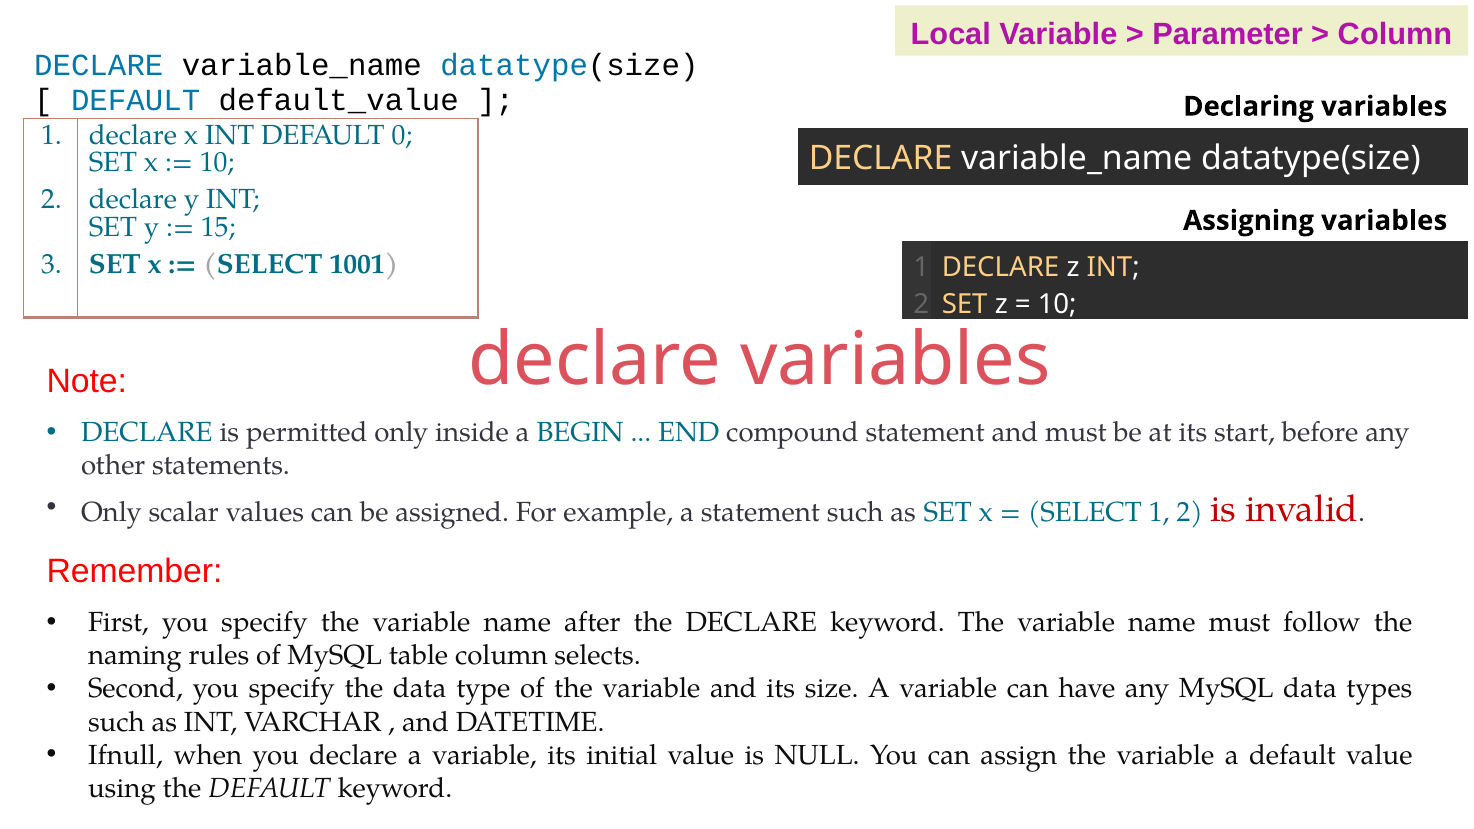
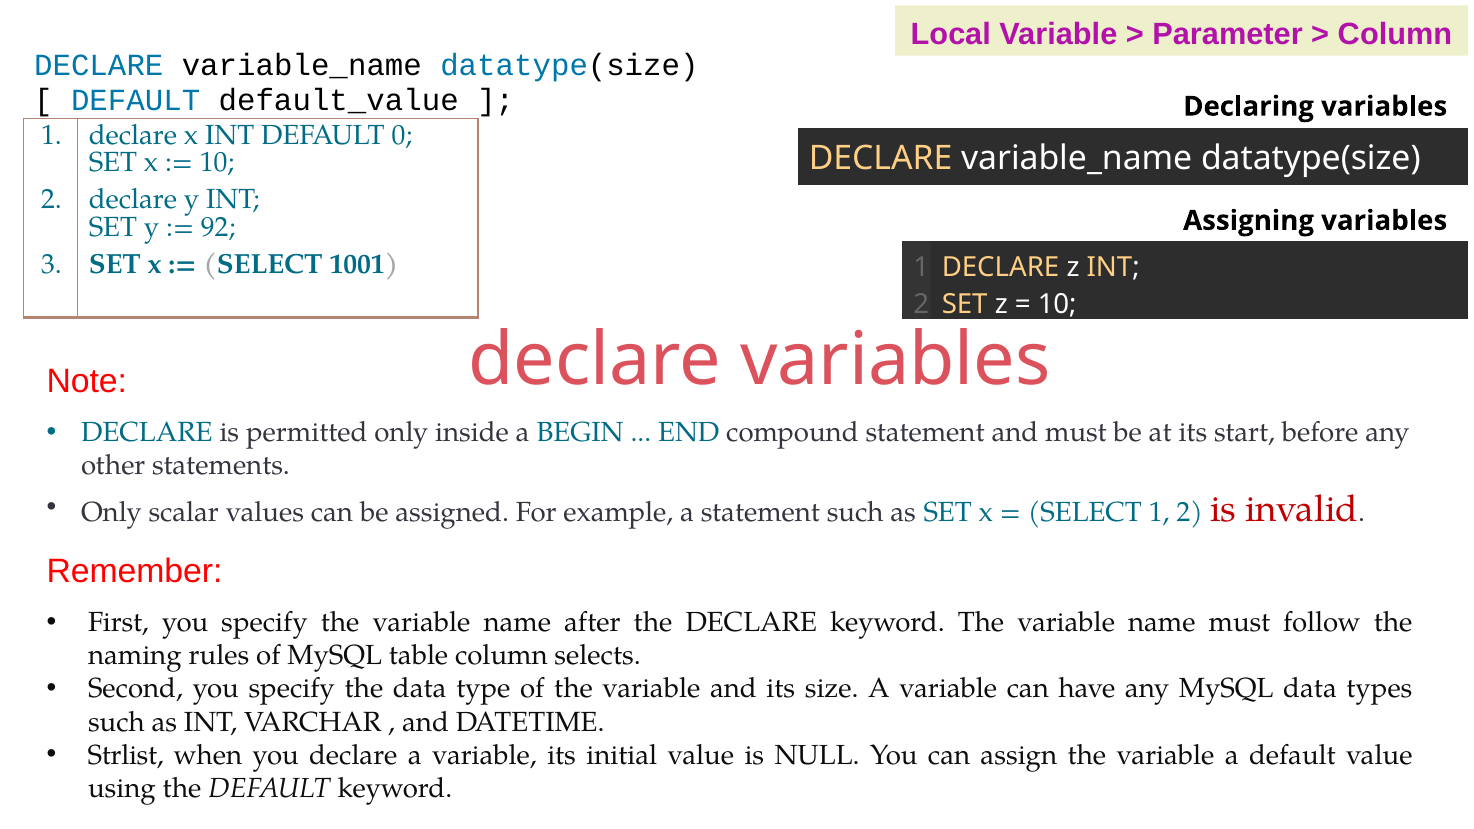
15: 15 -> 92
Ifnull: Ifnull -> Strlist
